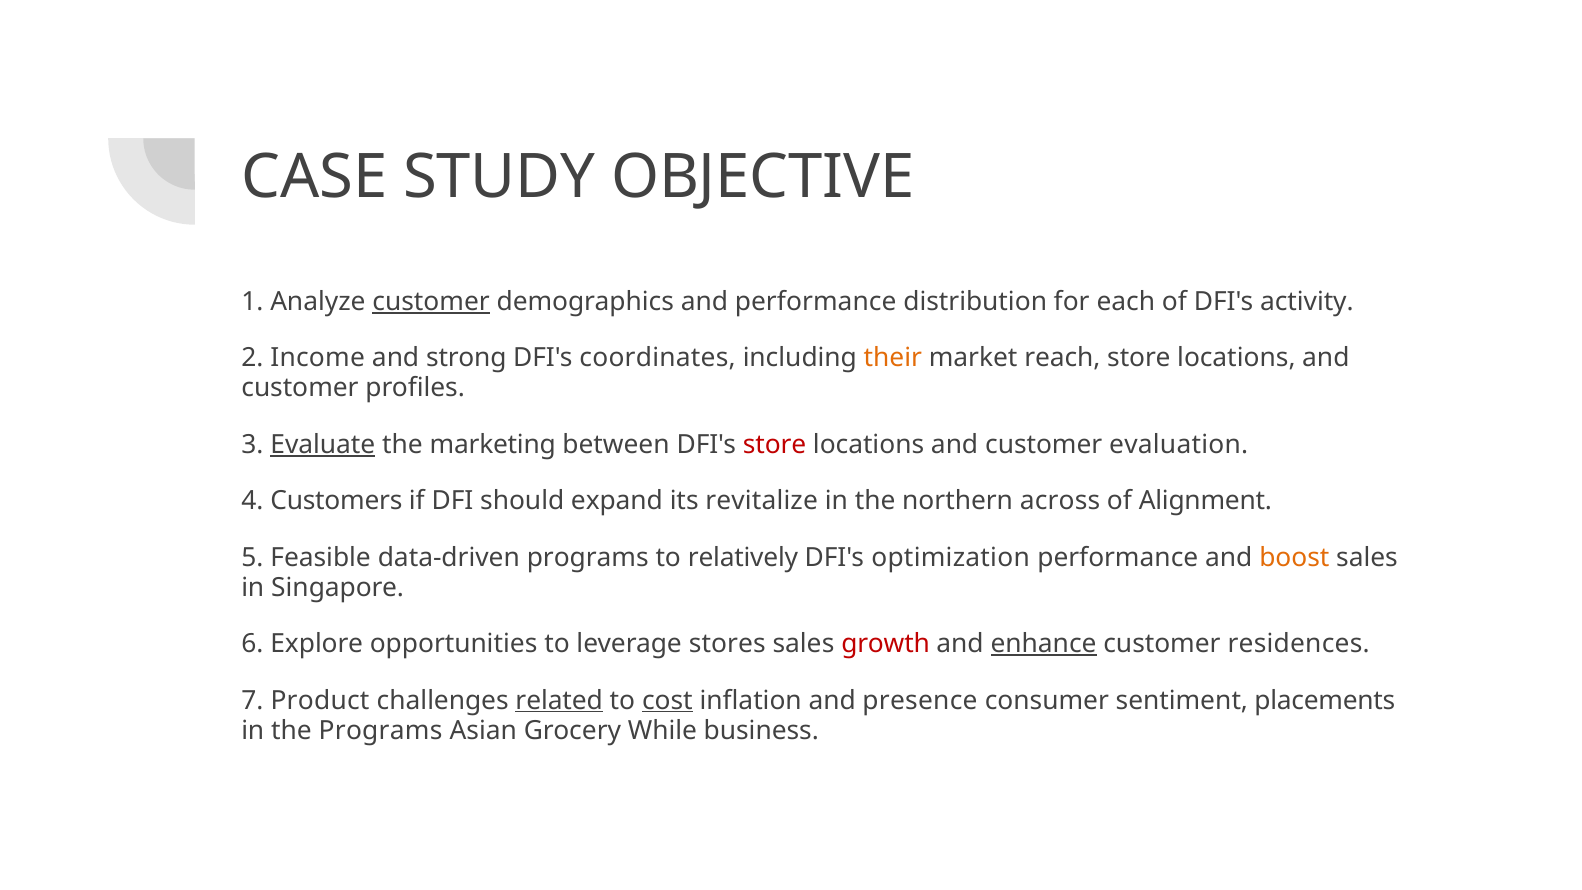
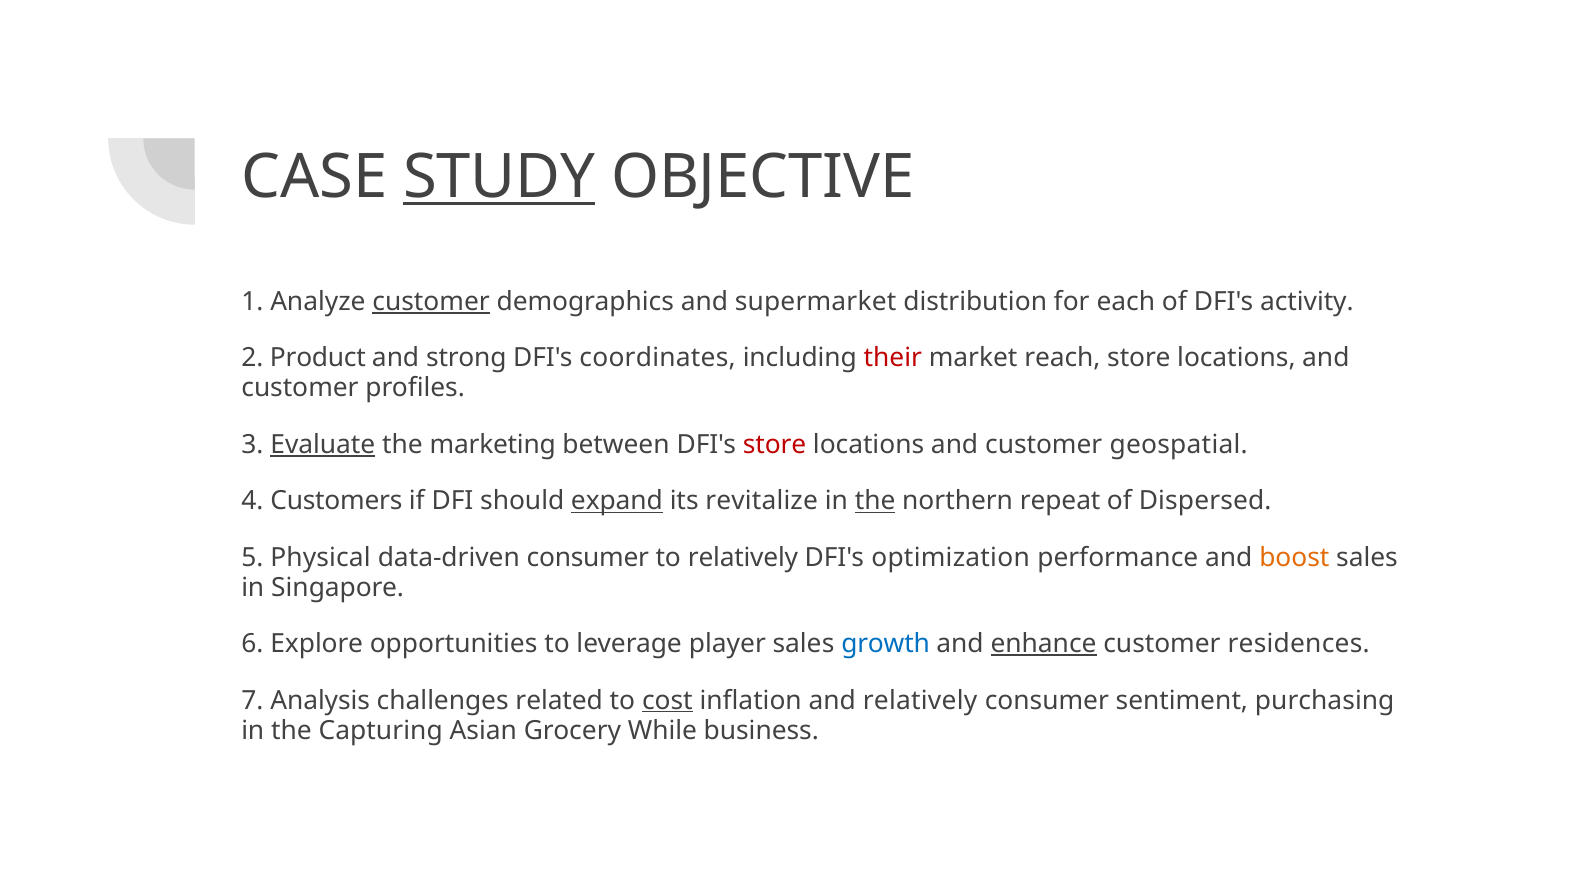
STUDY underline: none -> present
and performance: performance -> supermarket
Income: Income -> Product
their colour: orange -> red
evaluation: evaluation -> geospatial
expand underline: none -> present
the at (875, 501) underline: none -> present
across: across -> repeat
Alignment: Alignment -> Dispersed
Feasible: Feasible -> Physical
data-driven programs: programs -> consumer
stores: stores -> player
growth colour: red -> blue
Product: Product -> Analysis
related underline: present -> none
and presence: presence -> relatively
placements: placements -> purchasing
the Programs: Programs -> Capturing
